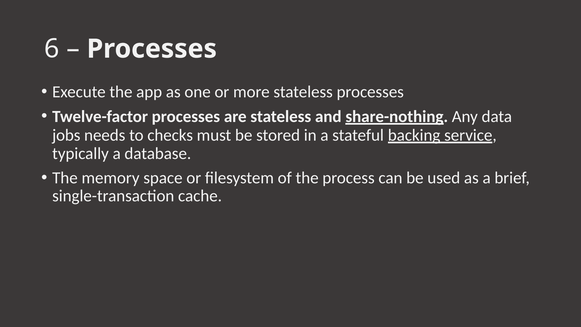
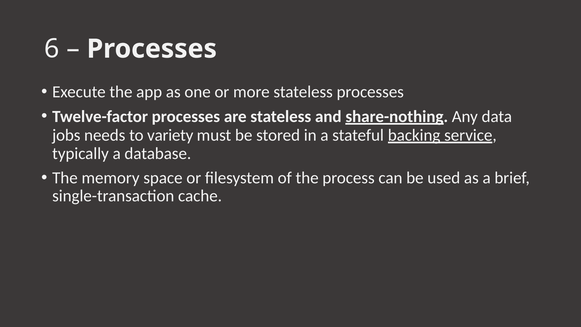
checks: checks -> variety
